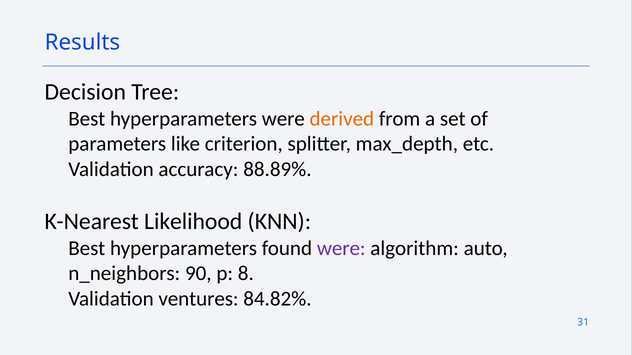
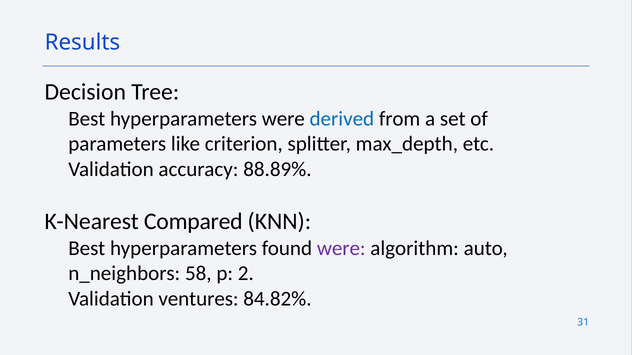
derived colour: orange -> blue
Likelihood: Likelihood -> Compared
90: 90 -> 58
8: 8 -> 2
